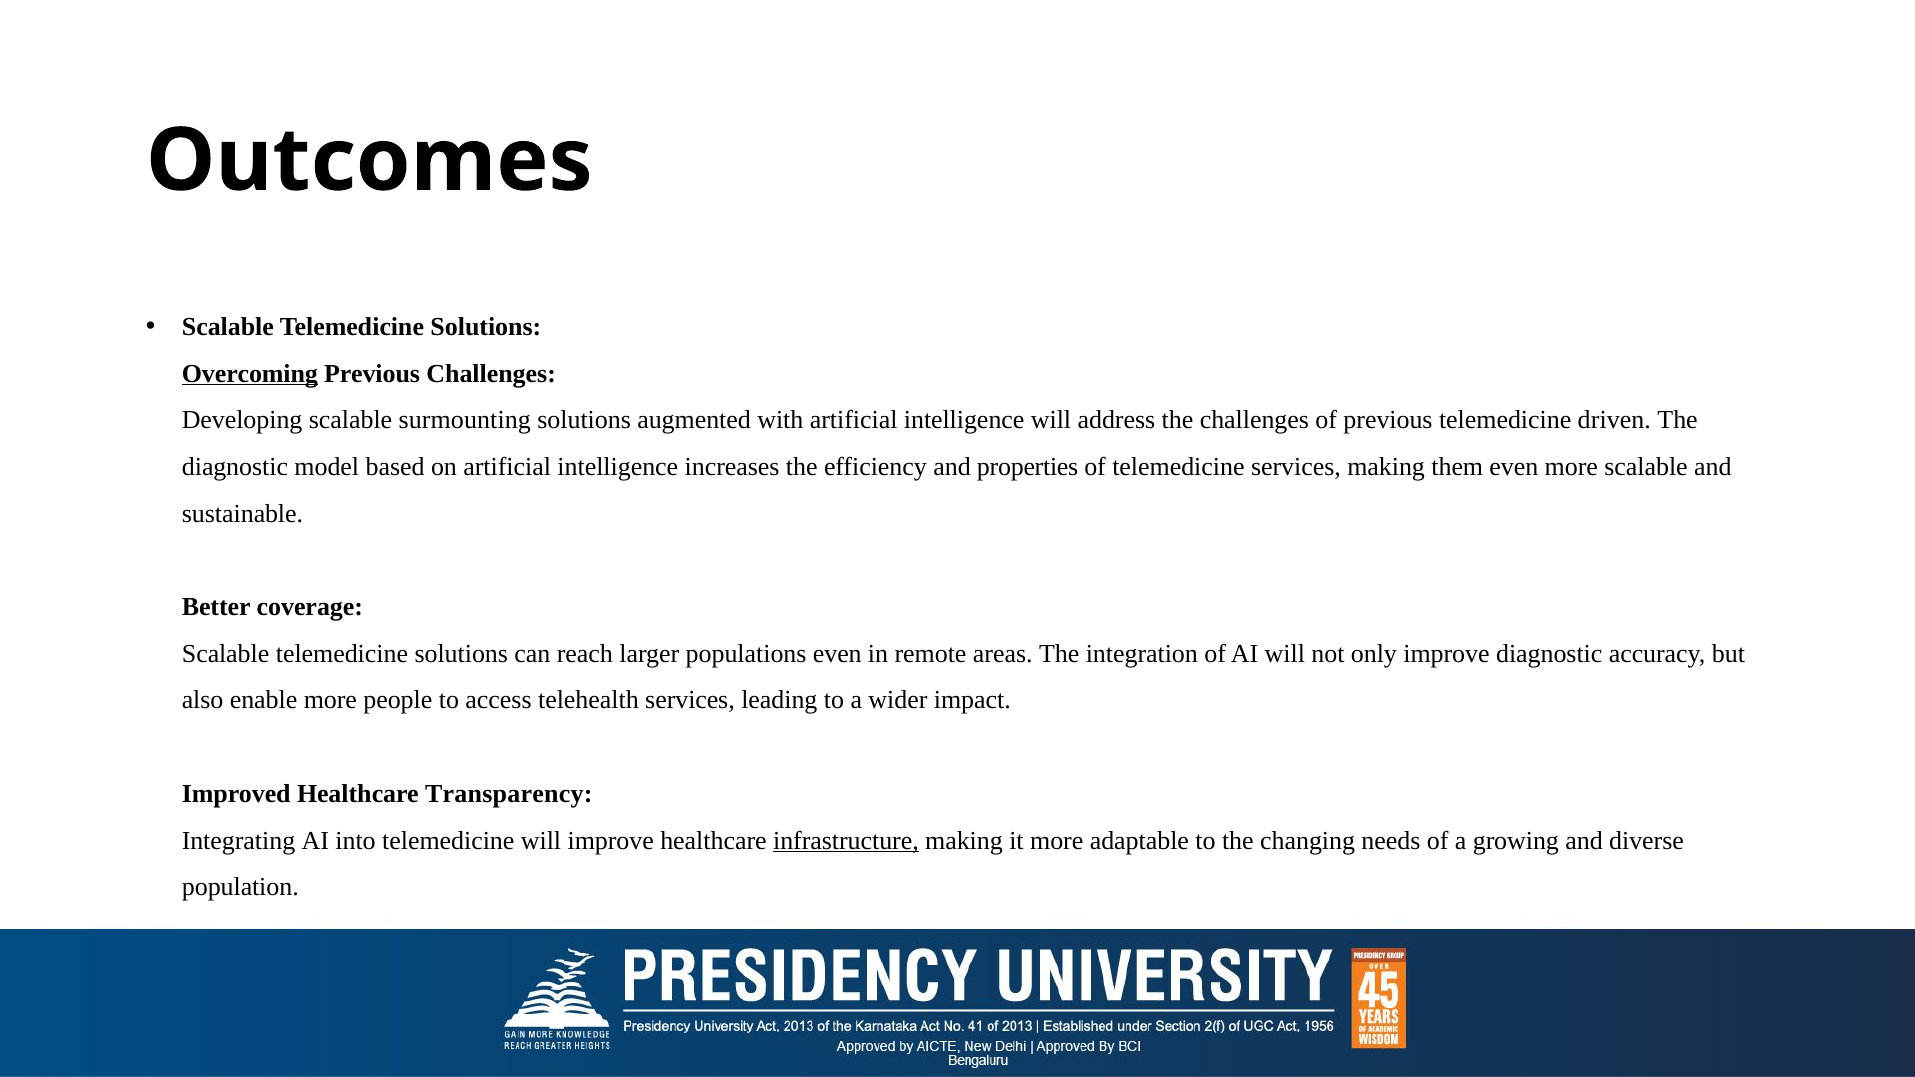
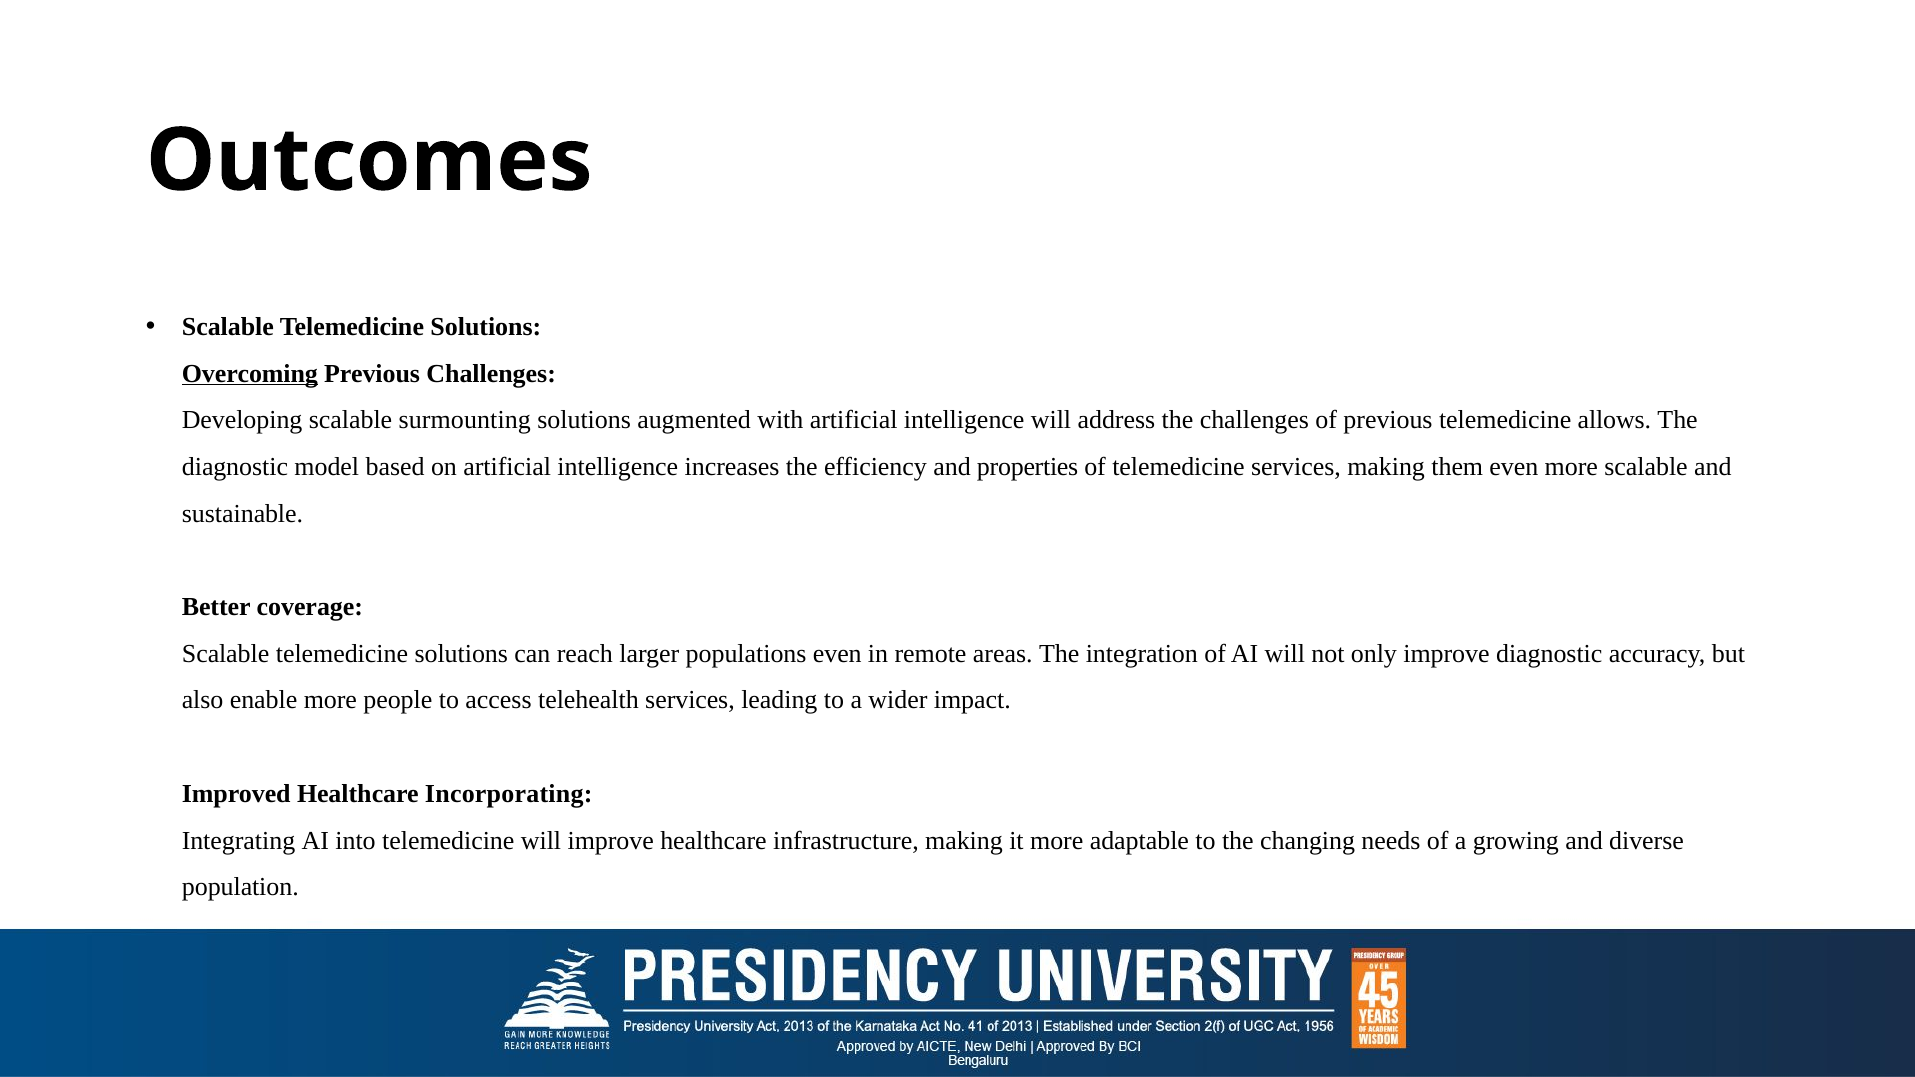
driven: driven -> allows
Transparency: Transparency -> Incorporating
infrastructure underline: present -> none
